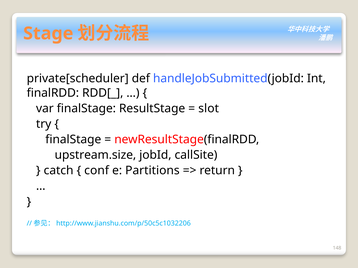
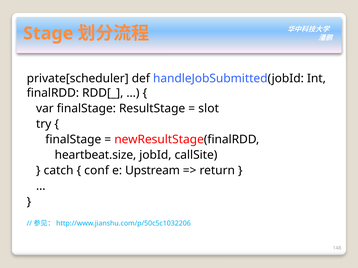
upstream.size: upstream.size -> heartbeat.size
Partitions: Partitions -> Upstream
